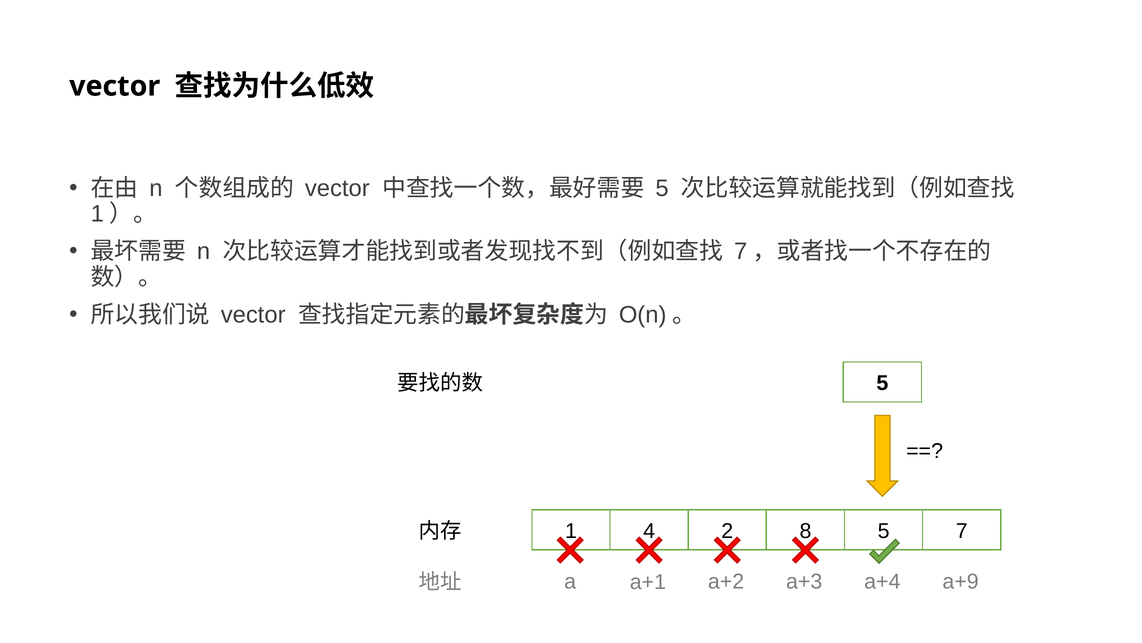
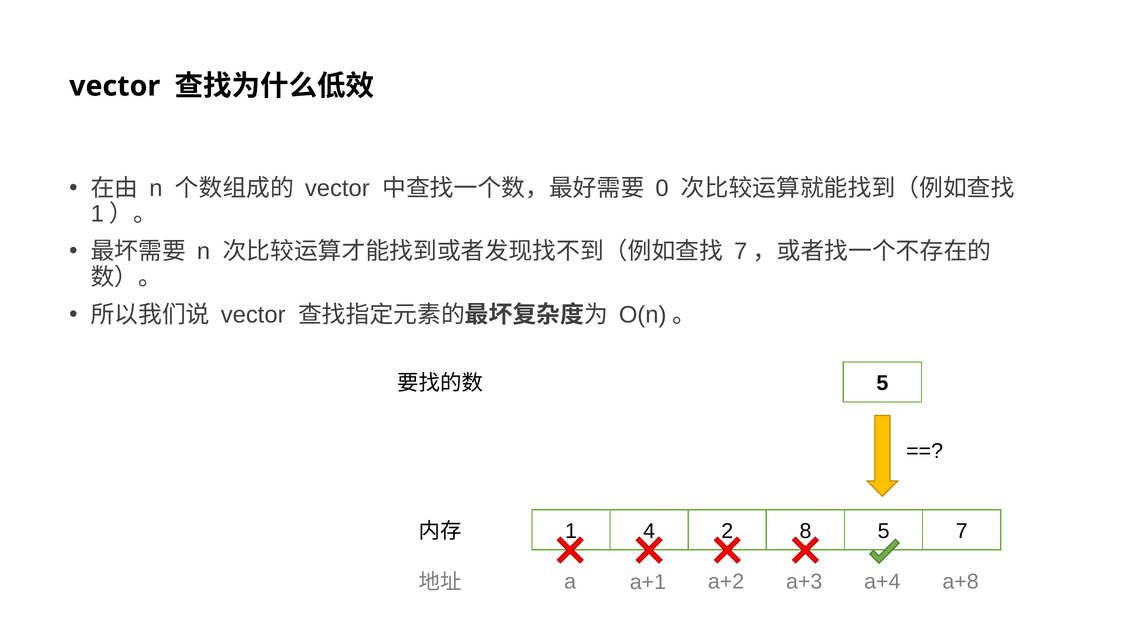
5 at (662, 188): 5 -> 0
a+9: a+9 -> a+8
